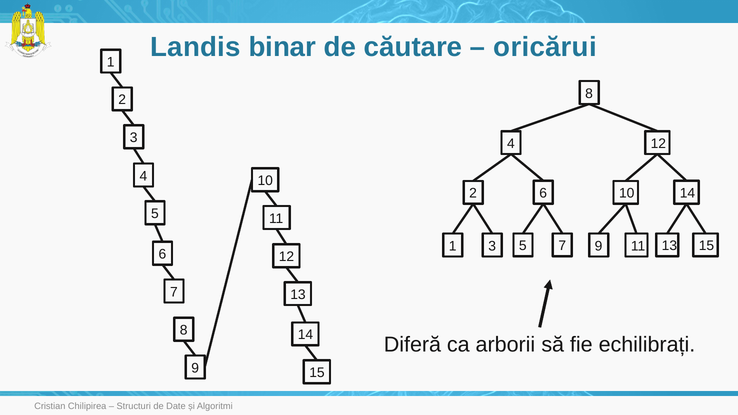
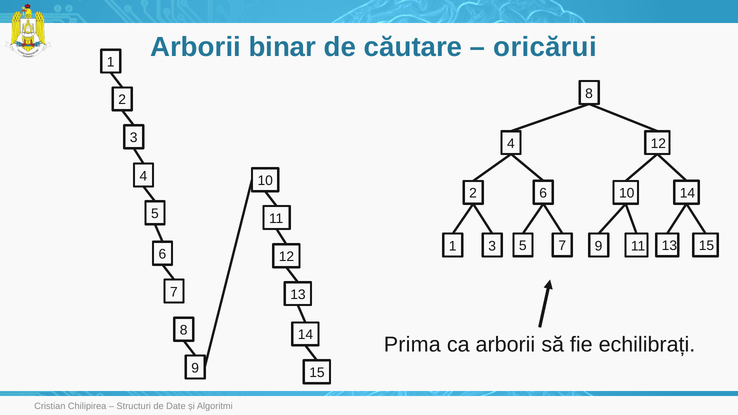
Landis at (195, 47): Landis -> Arborii
Diferă: Diferă -> Prima
